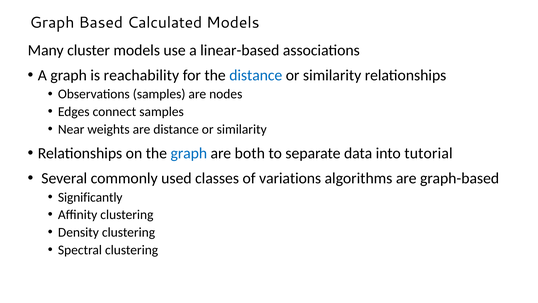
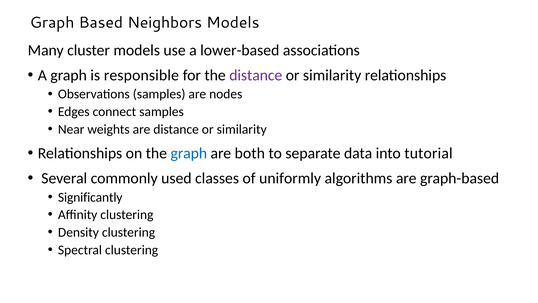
Calculated: Calculated -> Neighbors
linear-based: linear-based -> lower-based
reachability: reachability -> responsible
distance at (256, 75) colour: blue -> purple
variations: variations -> uniformly
